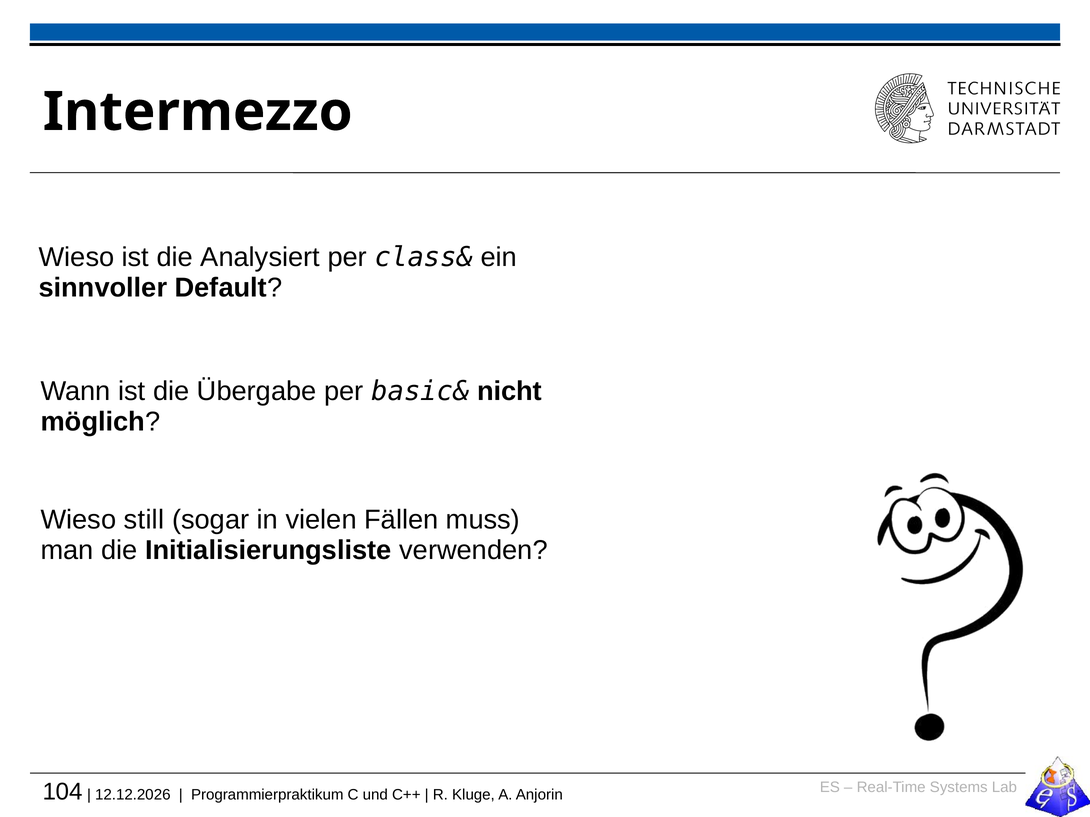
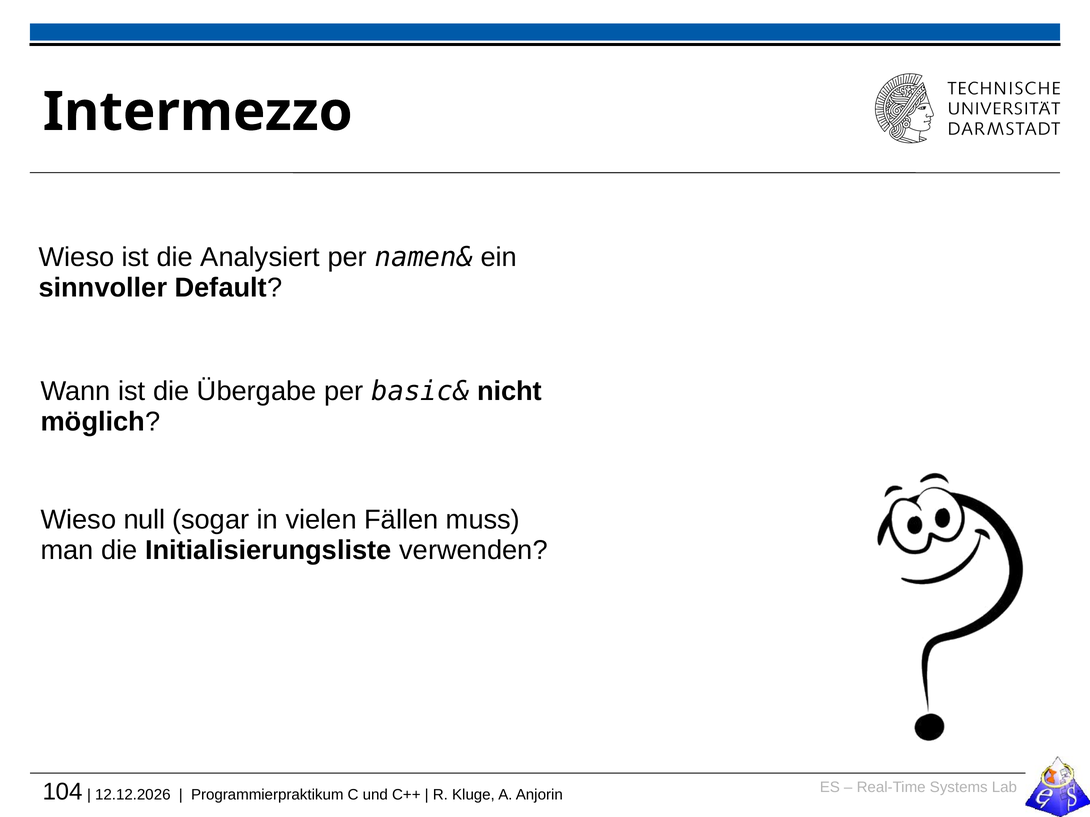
class&: class& -> namen&
still: still -> null
